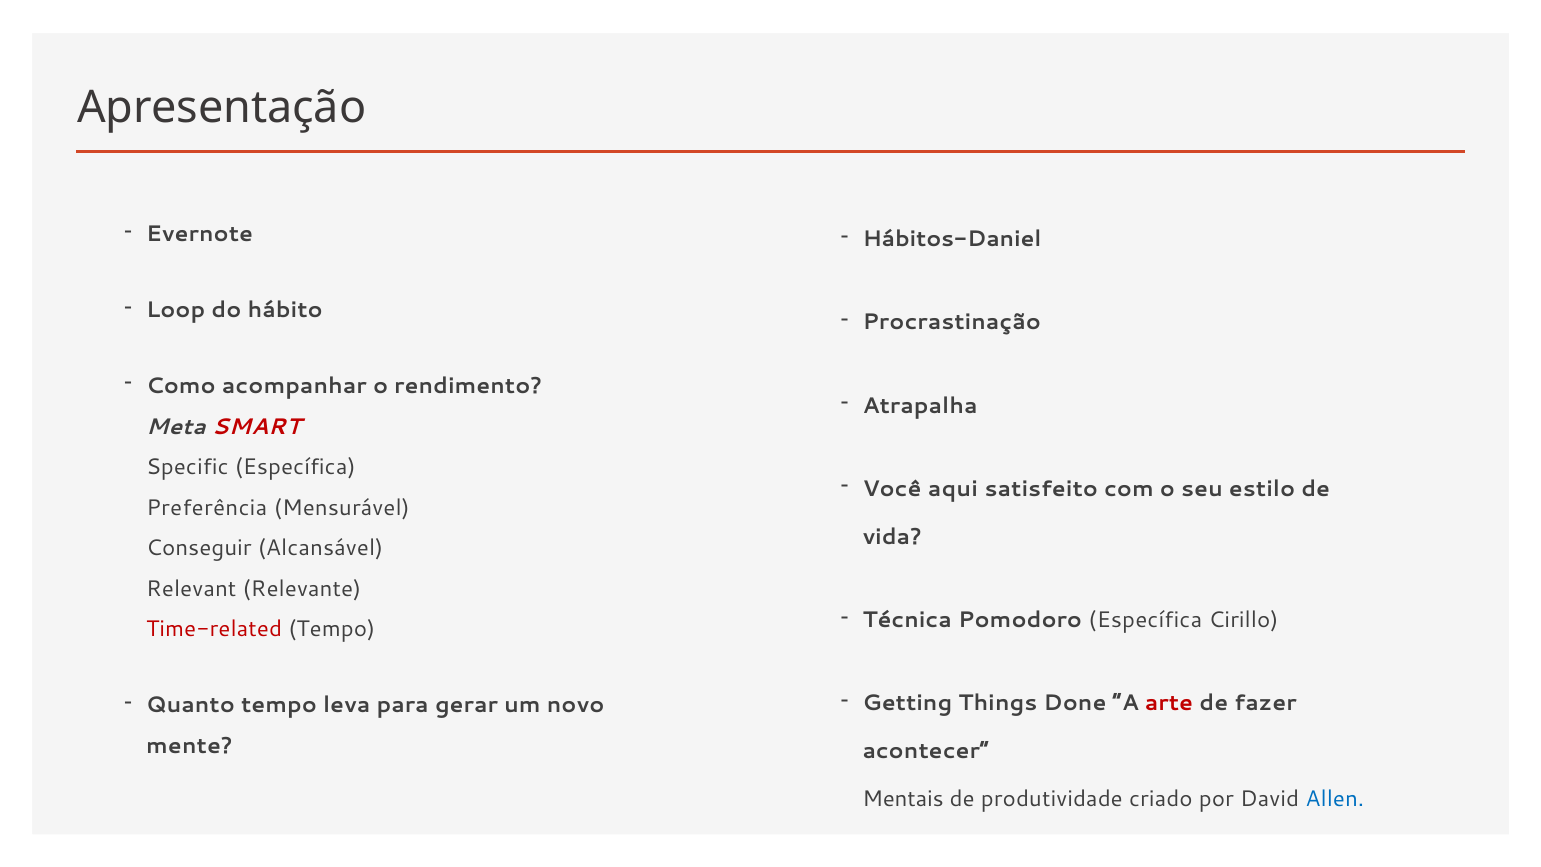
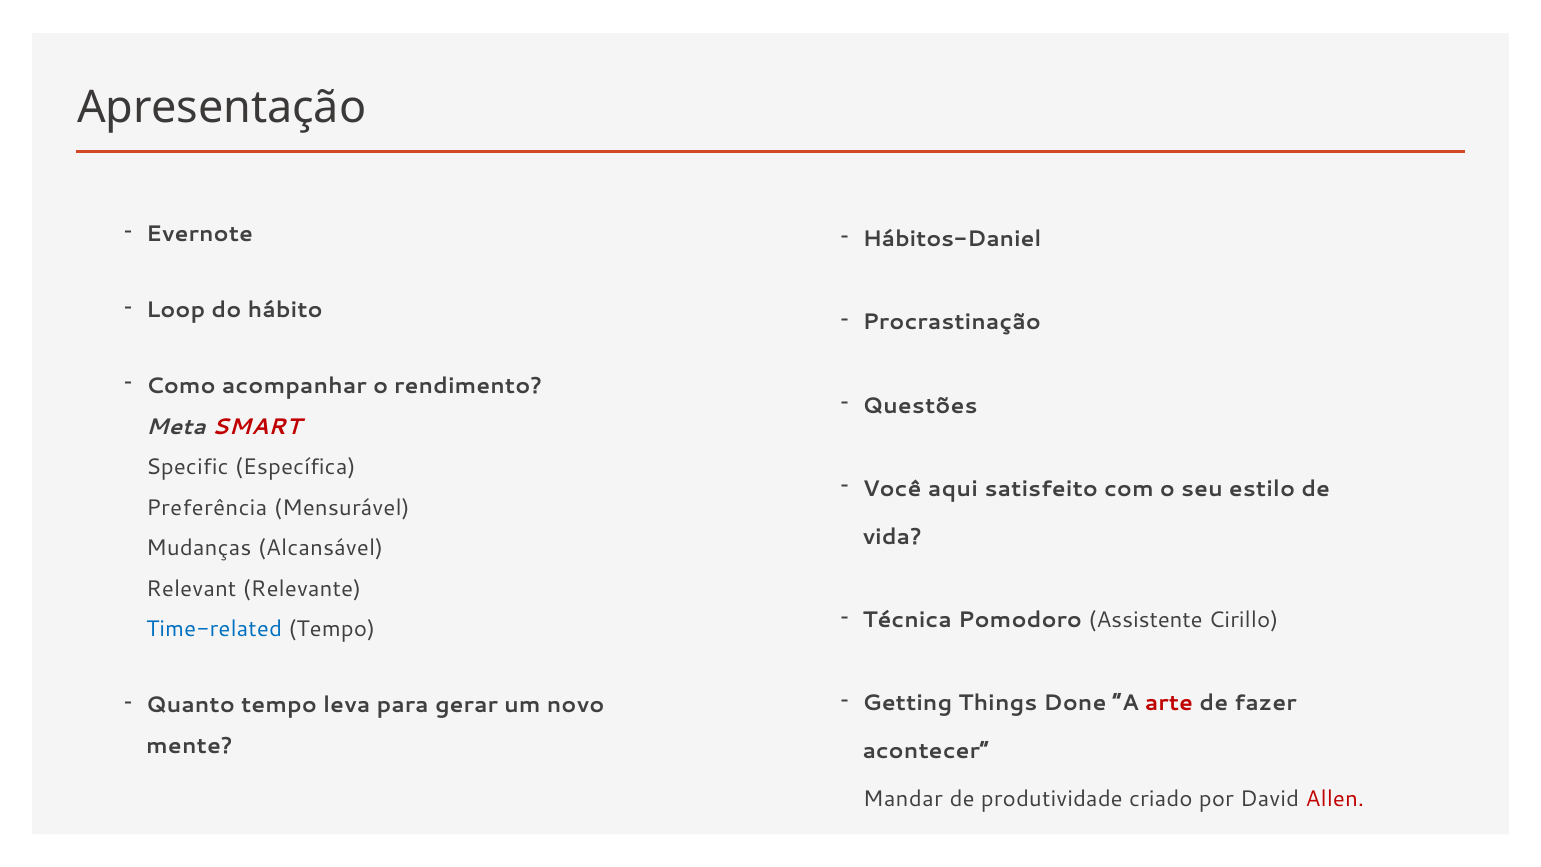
Atrapalha: Atrapalha -> Questões
Conseguir: Conseguir -> Mudanças
Pomodoro Específica: Específica -> Assistente
Time-related colour: red -> blue
Mentais: Mentais -> Mandar
Allen colour: blue -> red
